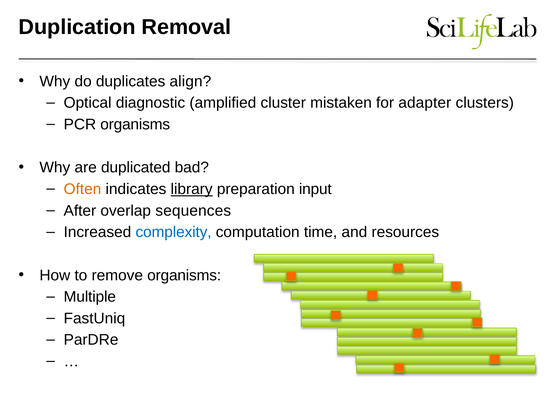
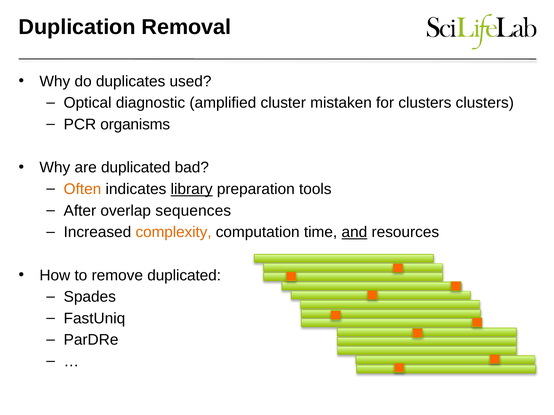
align: align -> used
for adapter: adapter -> clusters
input: input -> tools
complexity colour: blue -> orange
and underline: none -> present
remove organisms: organisms -> duplicated
Multiple: Multiple -> Spades
